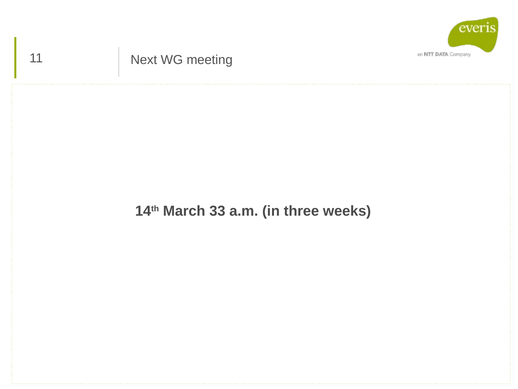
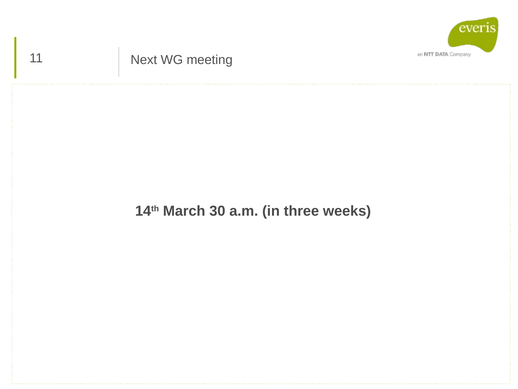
33: 33 -> 30
